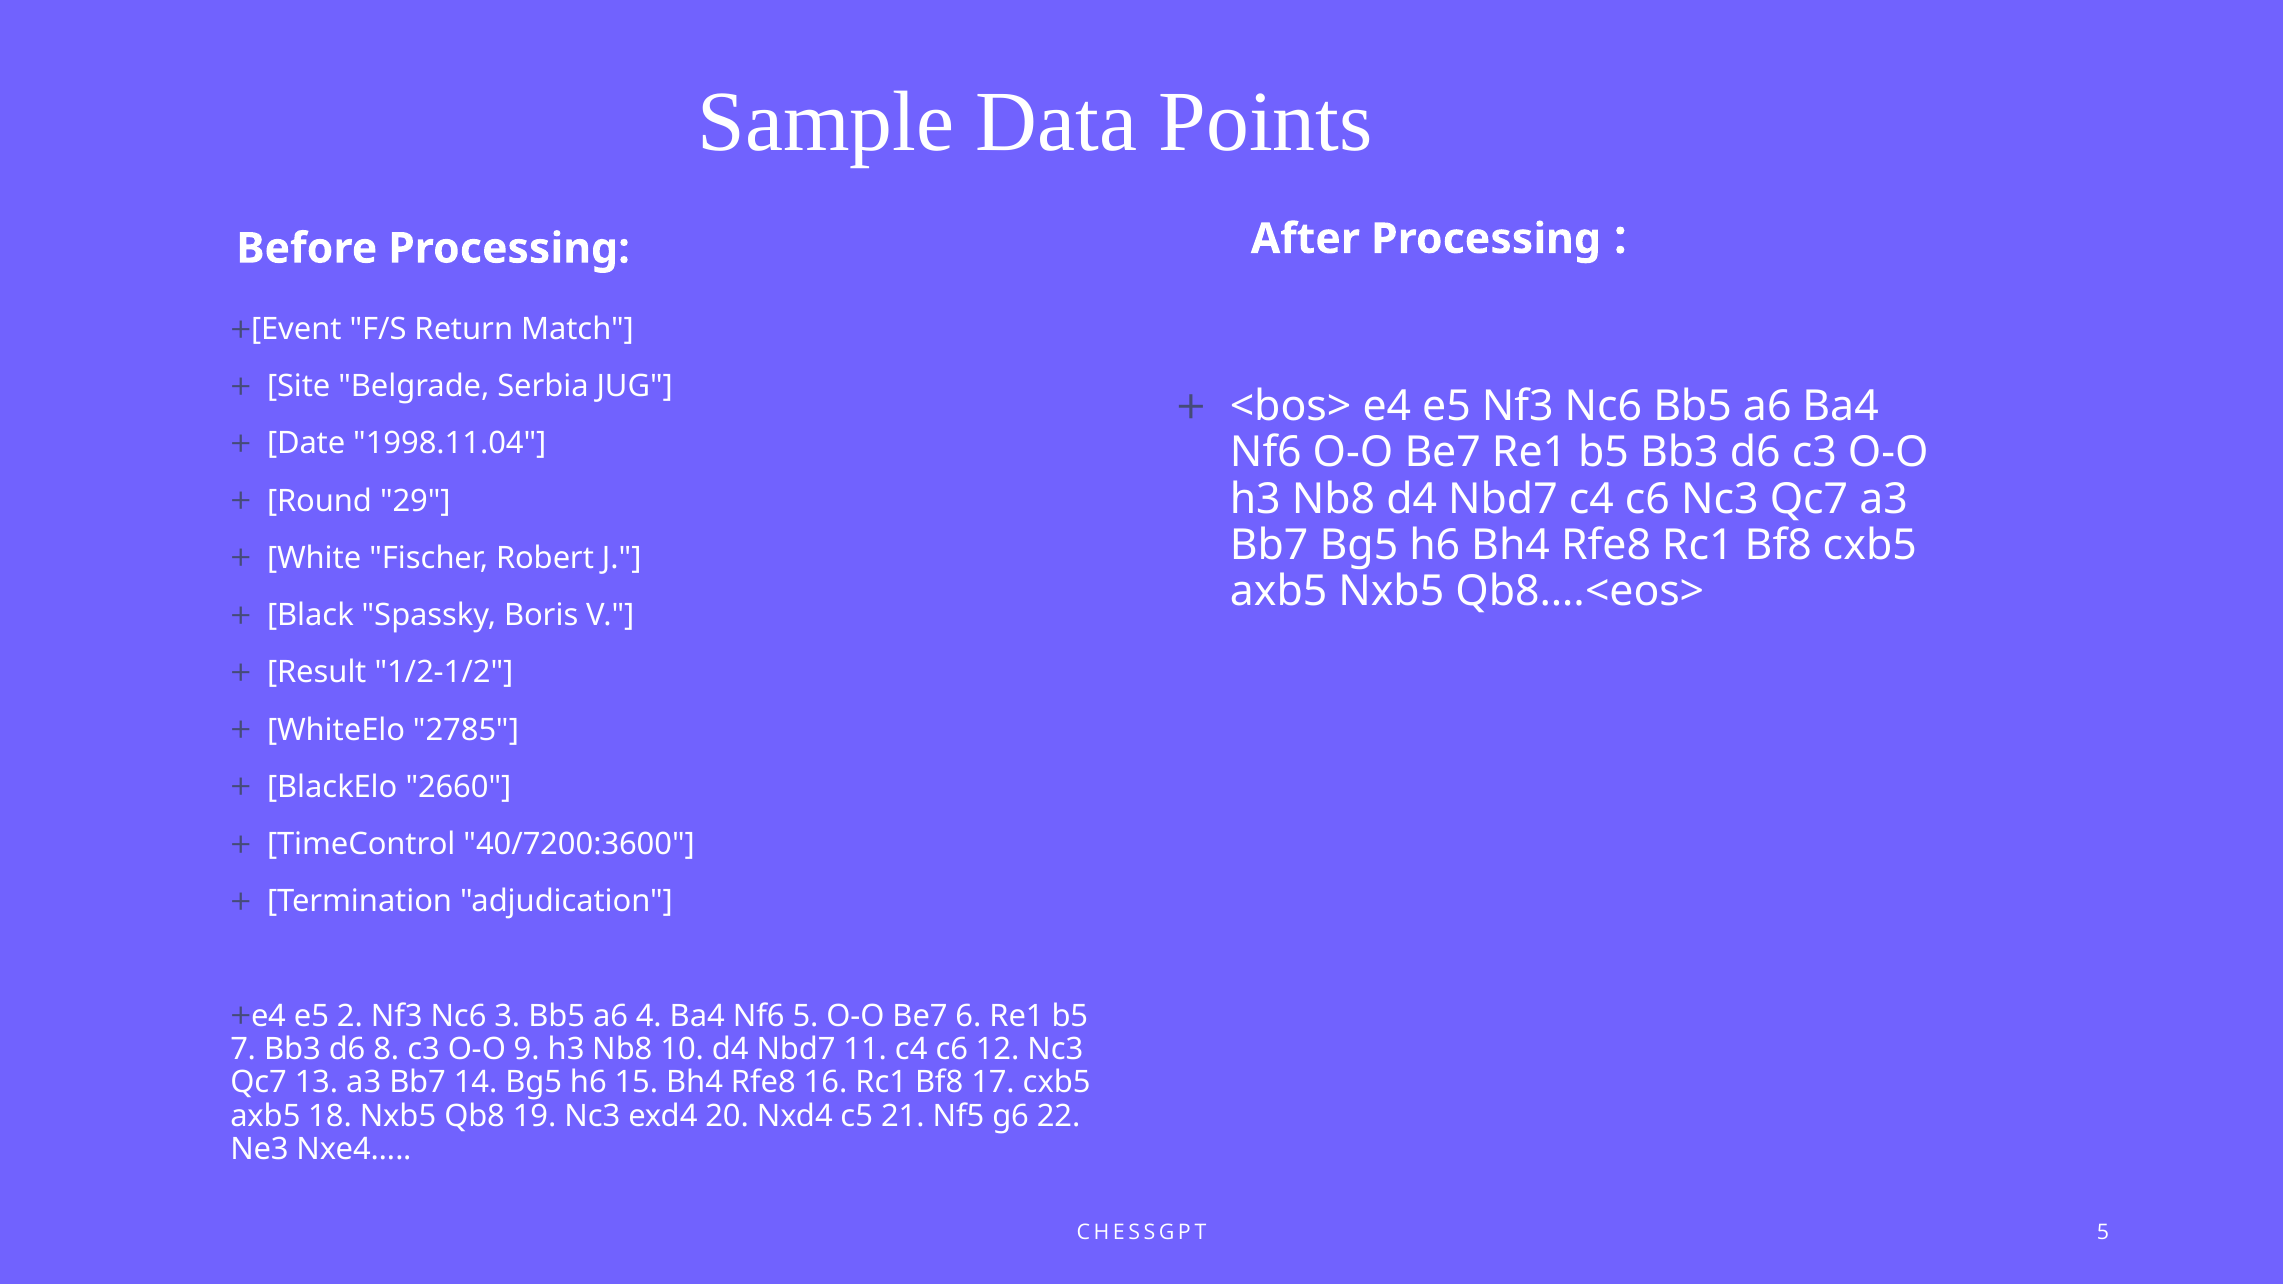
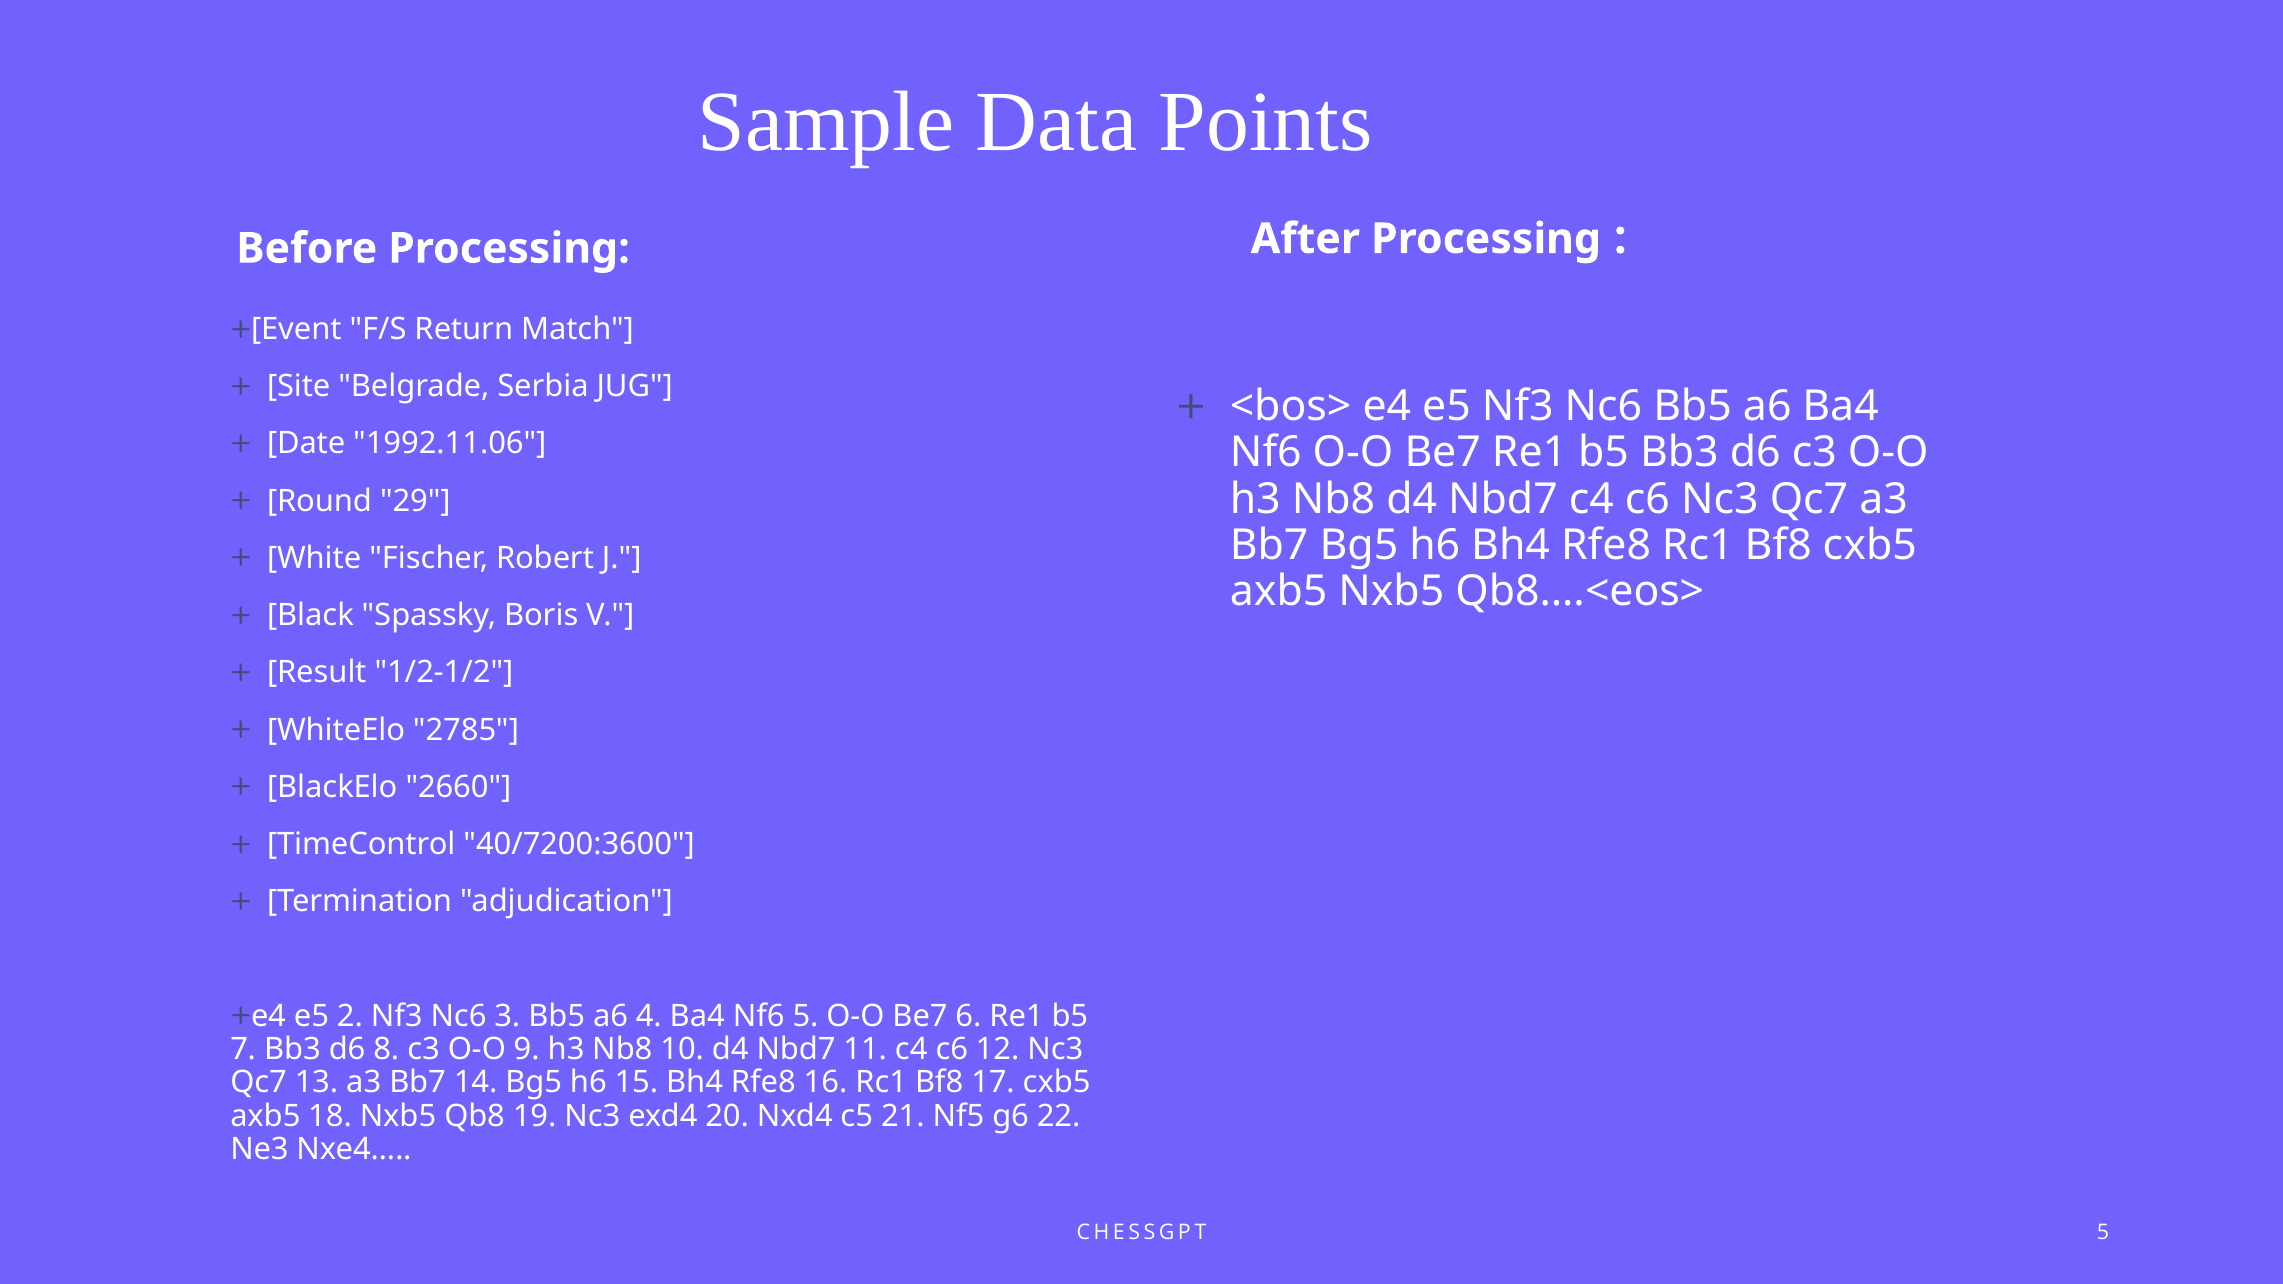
1998.11.04: 1998.11.04 -> 1992.11.06
